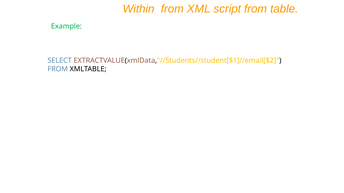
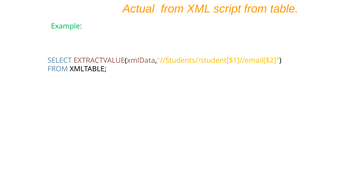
Within: Within -> Actual
